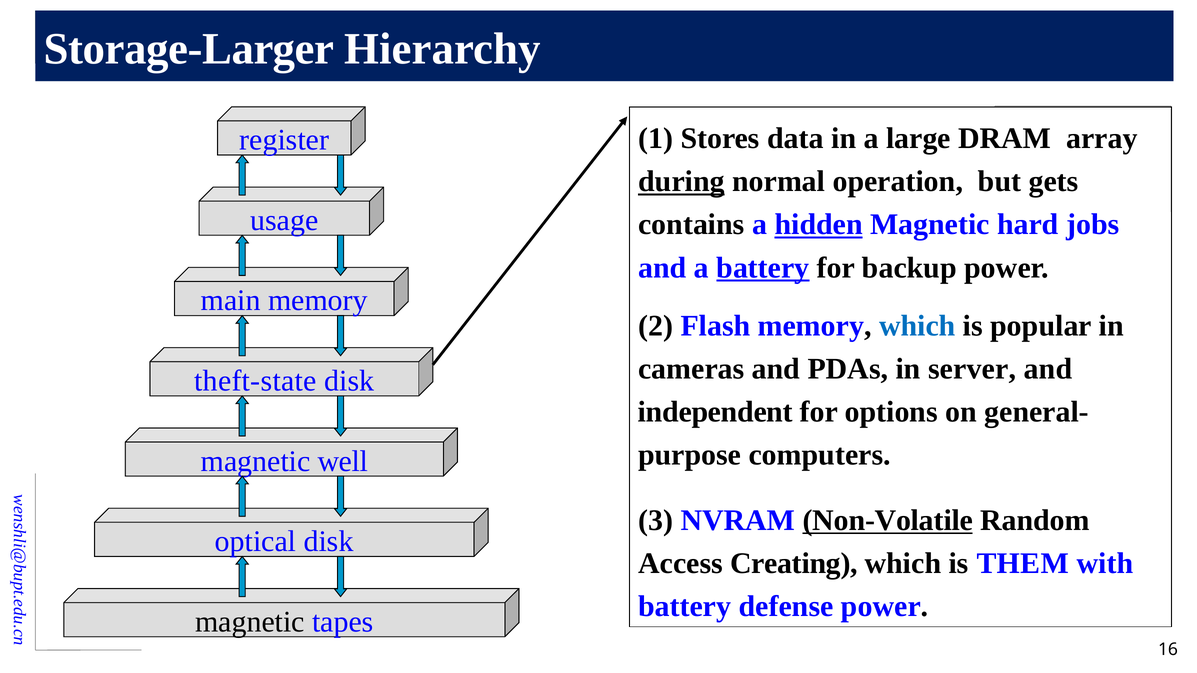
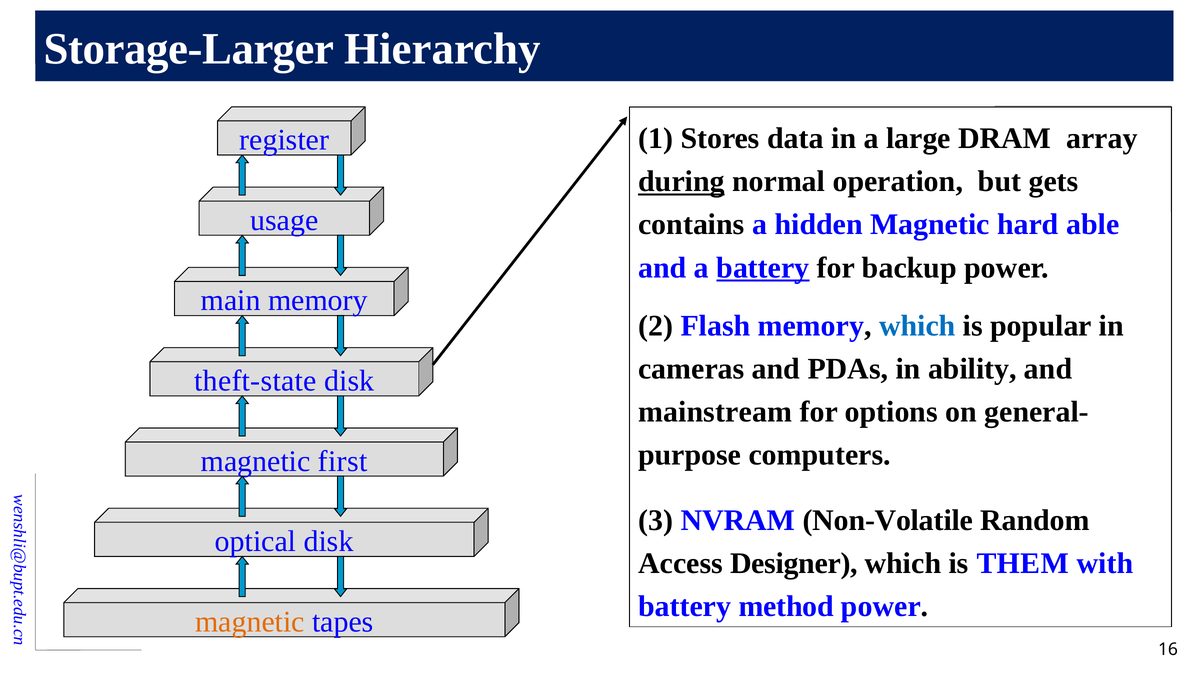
hidden underline: present -> none
jobs: jobs -> able
server: server -> ability
independent: independent -> mainstream
well: well -> first
Non-Volatile underline: present -> none
Creating: Creating -> Designer
defense: defense -> method
magnetic at (250, 622) colour: black -> orange
